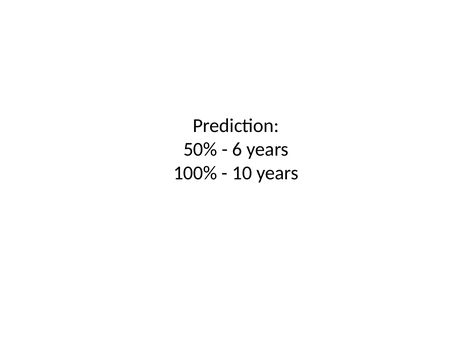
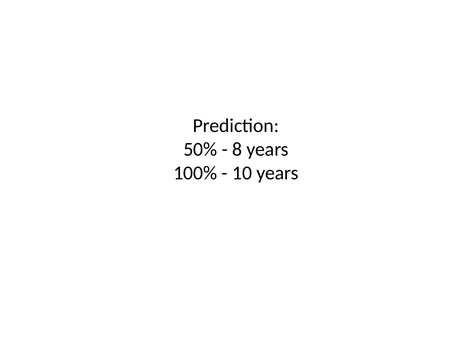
6: 6 -> 8
